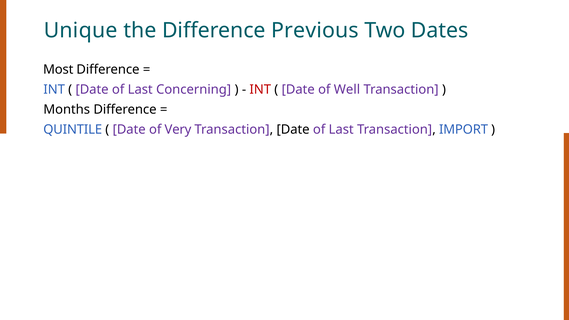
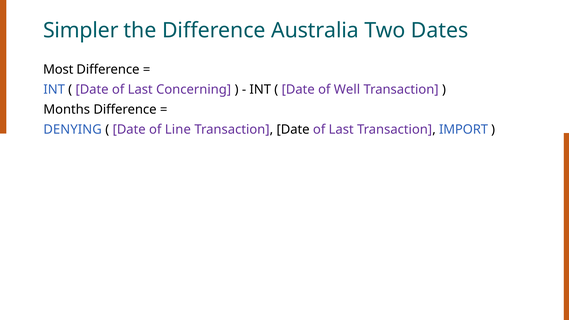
Unique: Unique -> Simpler
Previous: Previous -> Australia
INT at (260, 90) colour: red -> black
QUINTILE: QUINTILE -> DENYING
Very: Very -> Line
